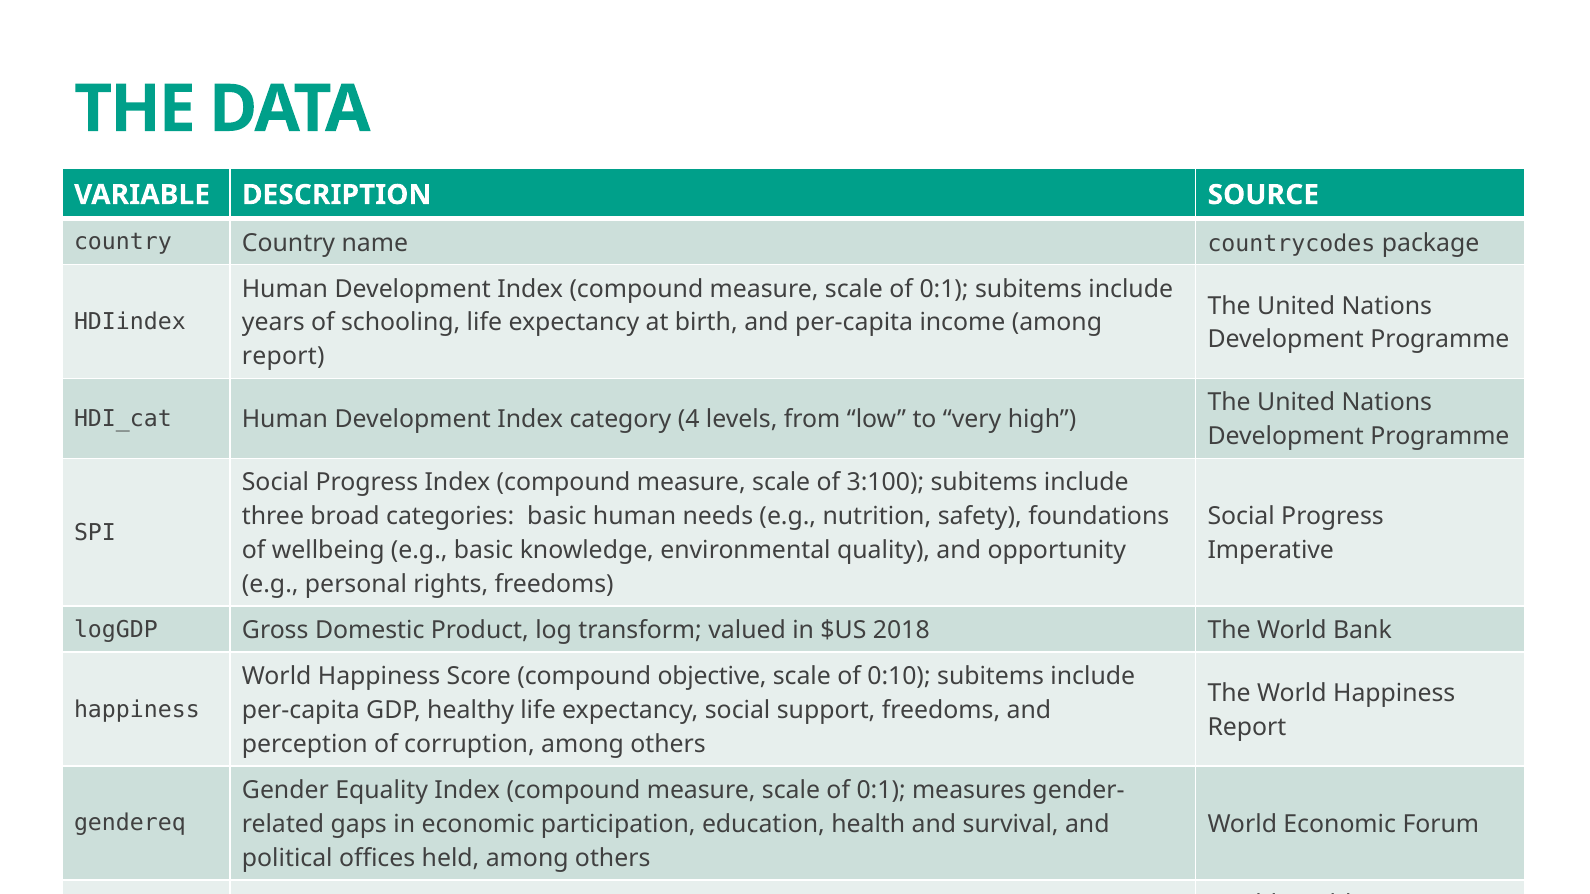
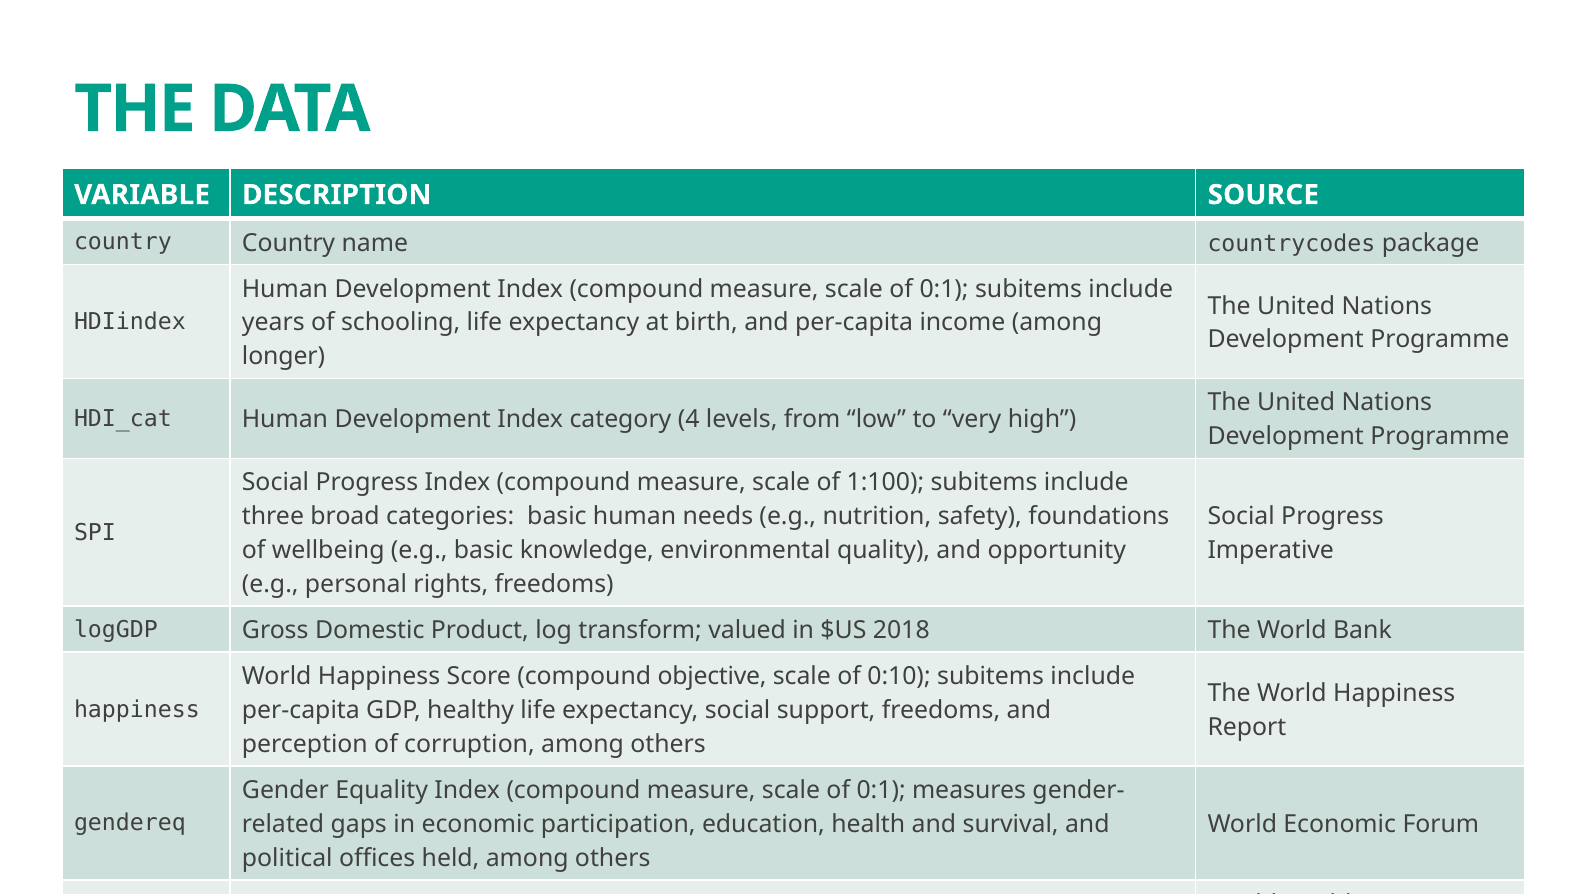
report at (283, 357): report -> longer
3:100: 3:100 -> 1:100
